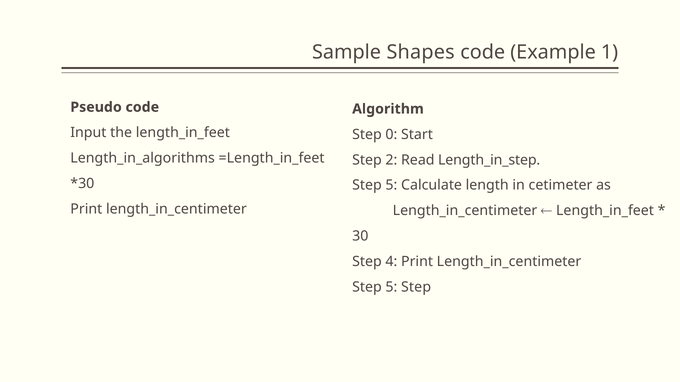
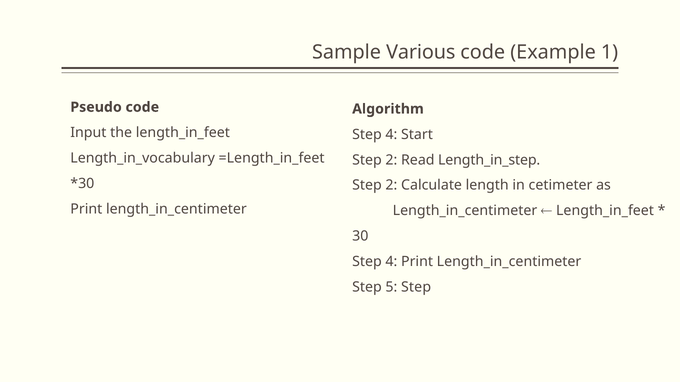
Shapes: Shapes -> Various
0 at (391, 135): 0 -> 4
Length_in_algorithms: Length_in_algorithms -> Length_in_vocabulary
5 at (391, 186): 5 -> 2
